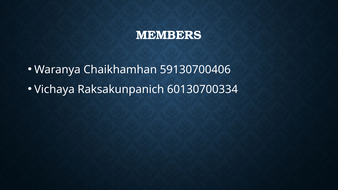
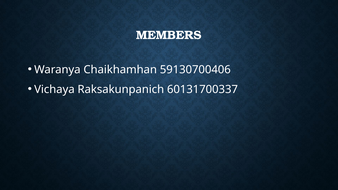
60130700334: 60130700334 -> 60131700337
